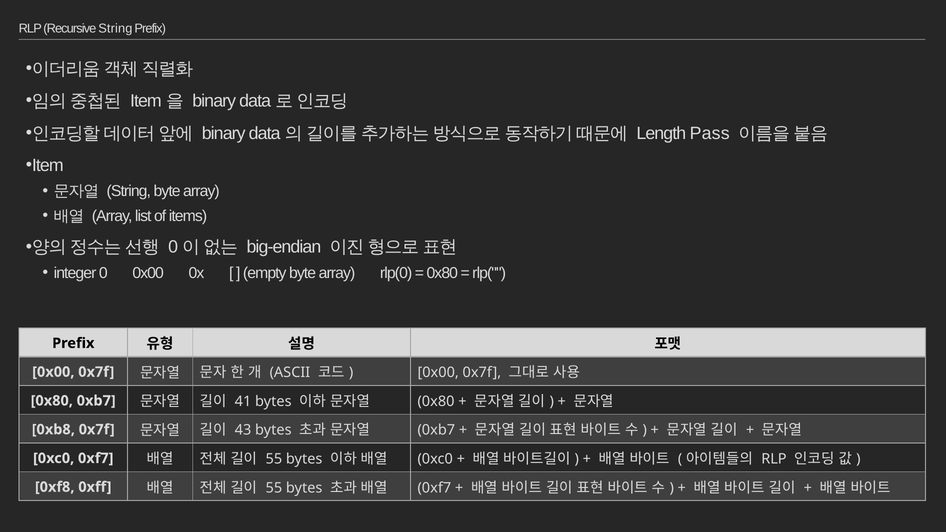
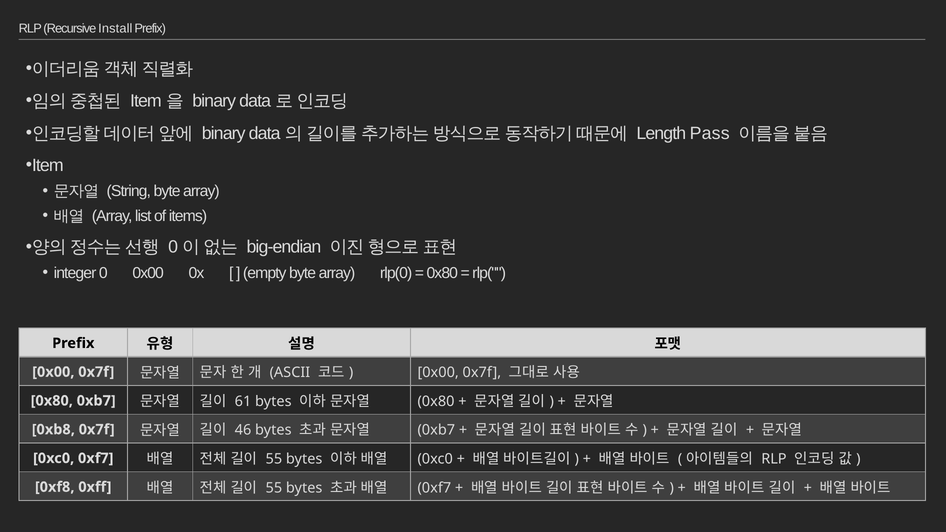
Recursive String: String -> Install
41: 41 -> 61
43: 43 -> 46
